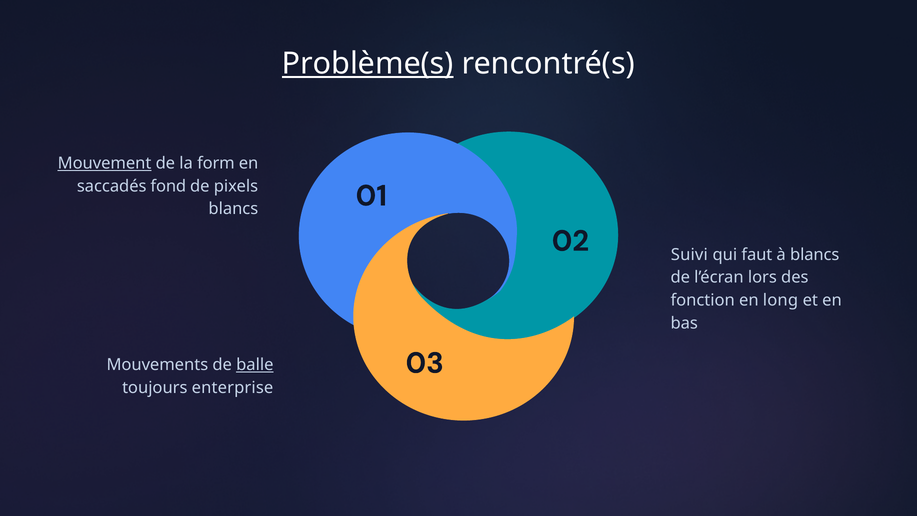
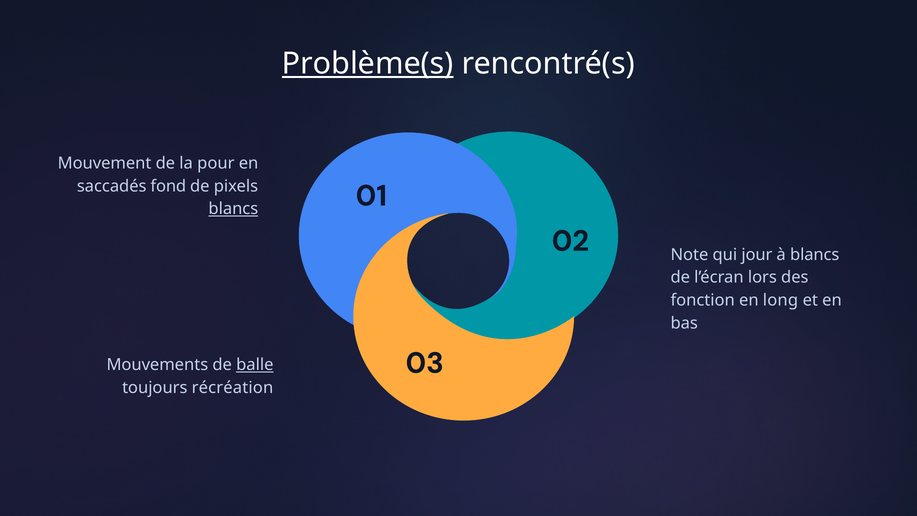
Mouvement underline: present -> none
form: form -> pour
blancs at (233, 209) underline: none -> present
Suivi: Suivi -> Note
faut: faut -> jour
enterprise: enterprise -> récréation
